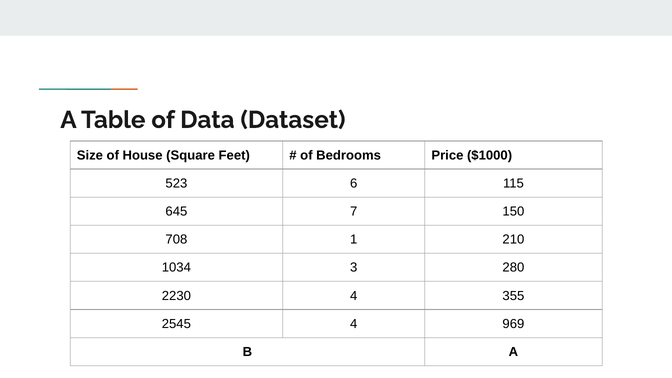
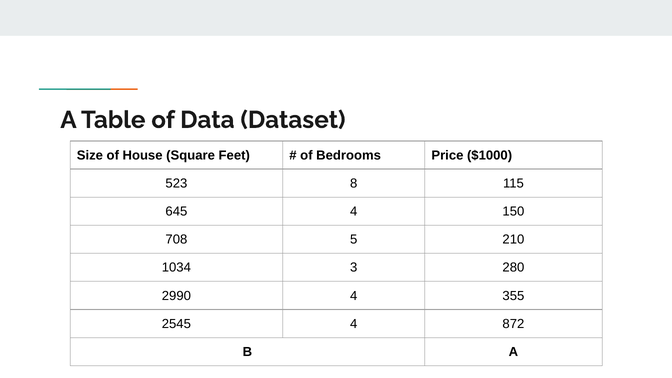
6: 6 -> 8
645 7: 7 -> 4
1: 1 -> 5
2230: 2230 -> 2990
969: 969 -> 872
